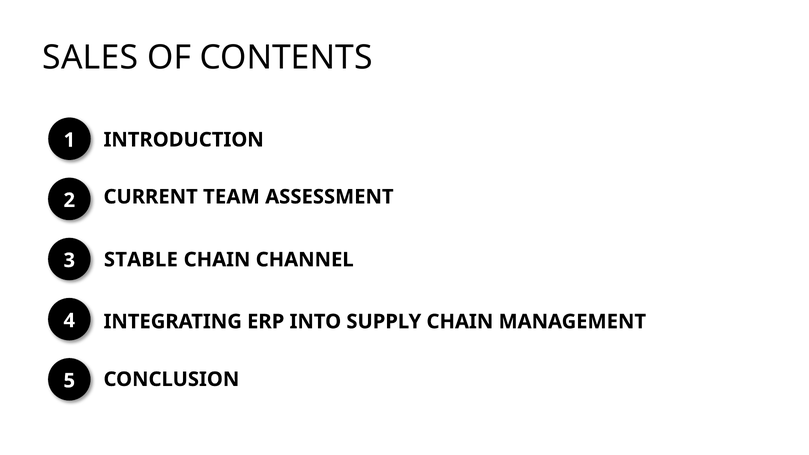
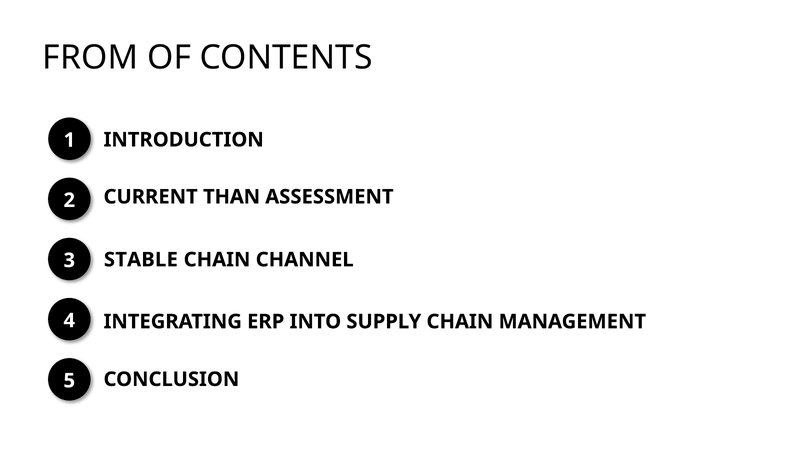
SALES: SALES -> FROM
TEAM: TEAM -> THAN
